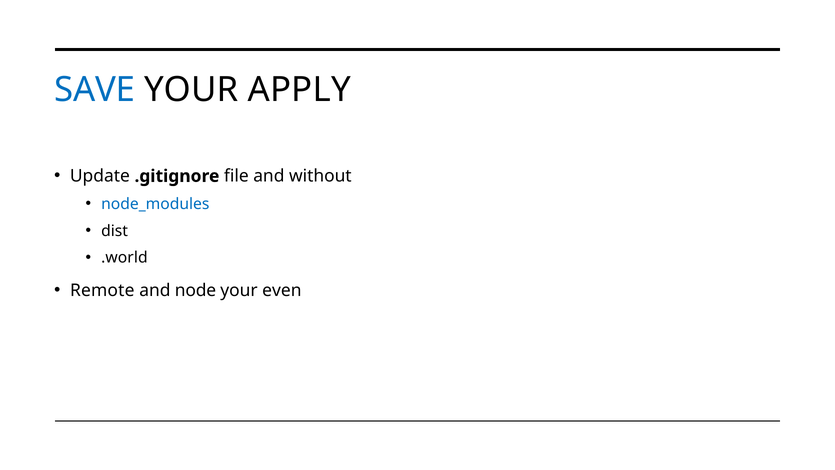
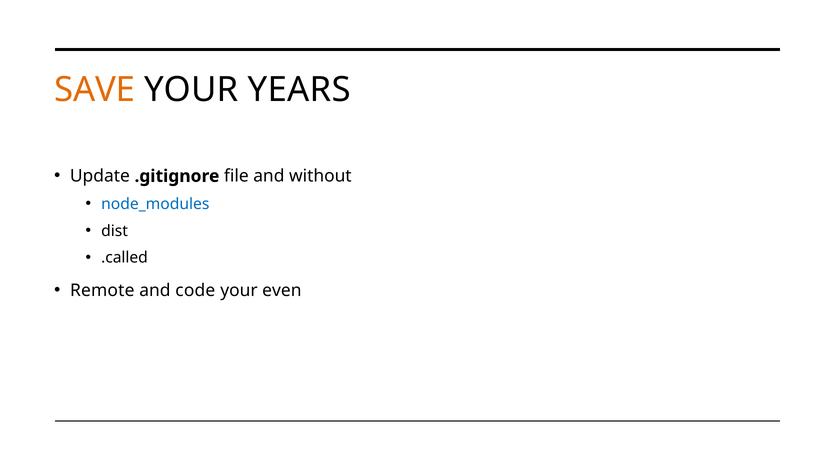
SAVE colour: blue -> orange
APPLY: APPLY -> YEARS
.world: .world -> .called
node: node -> code
